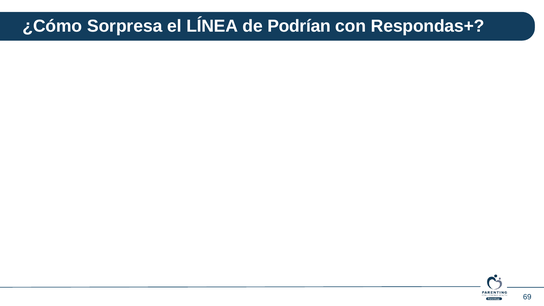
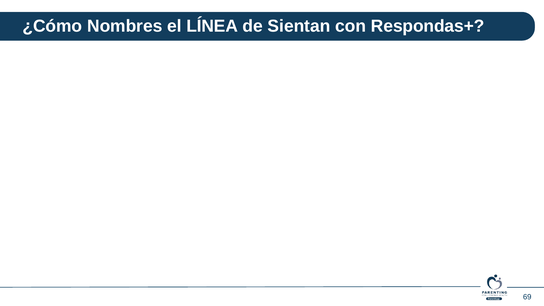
Sorpresa: Sorpresa -> Nombres
Podrían: Podrían -> Sientan
